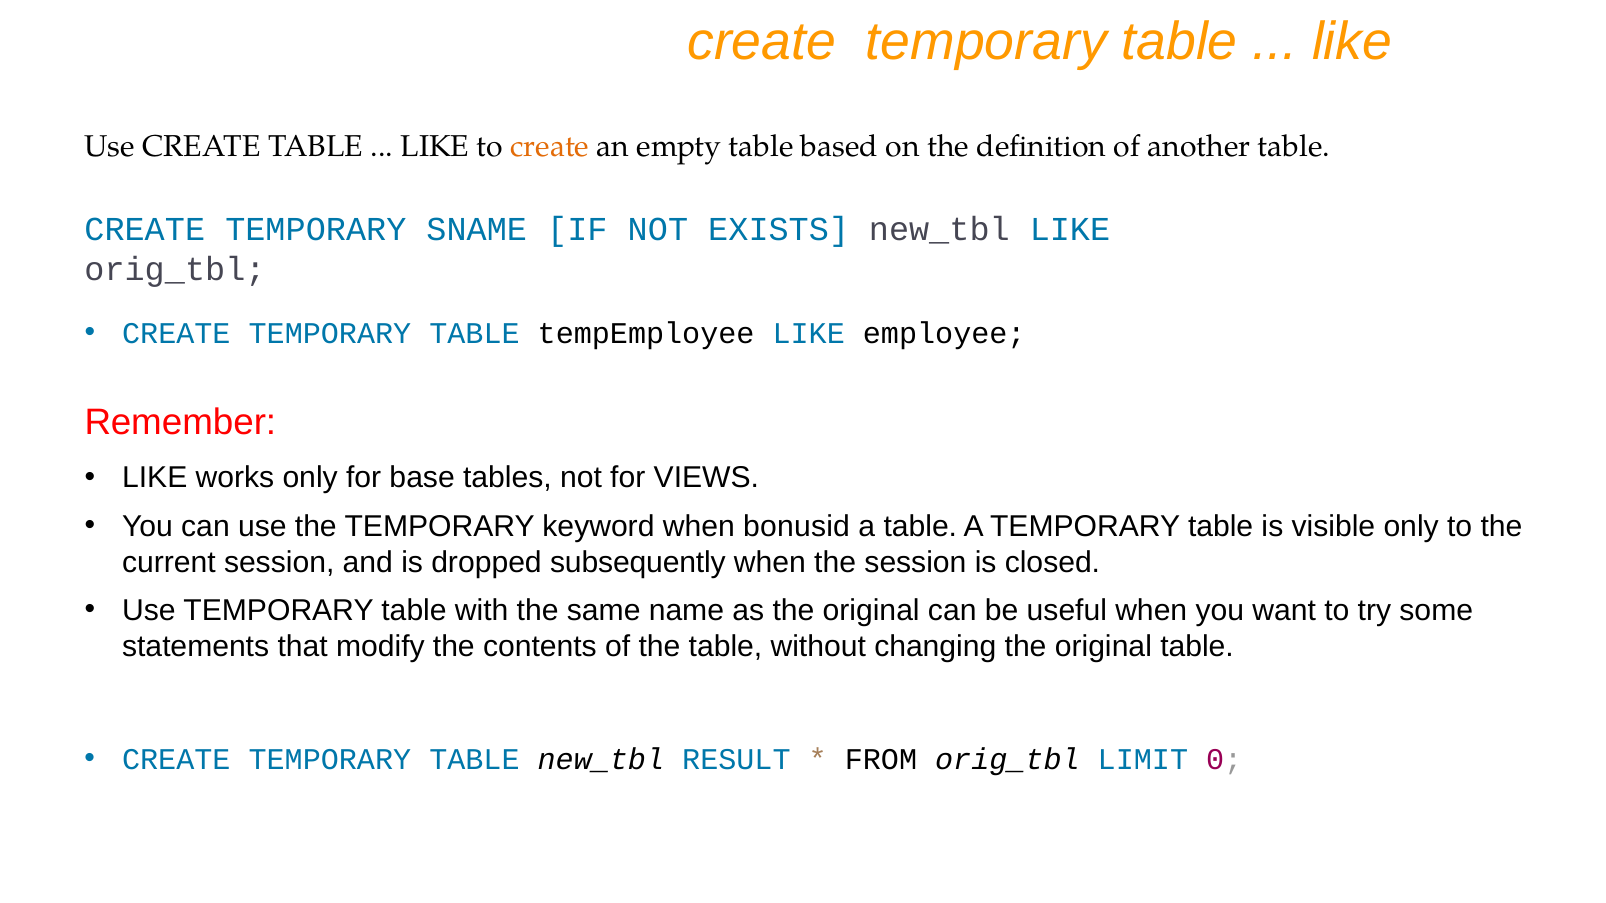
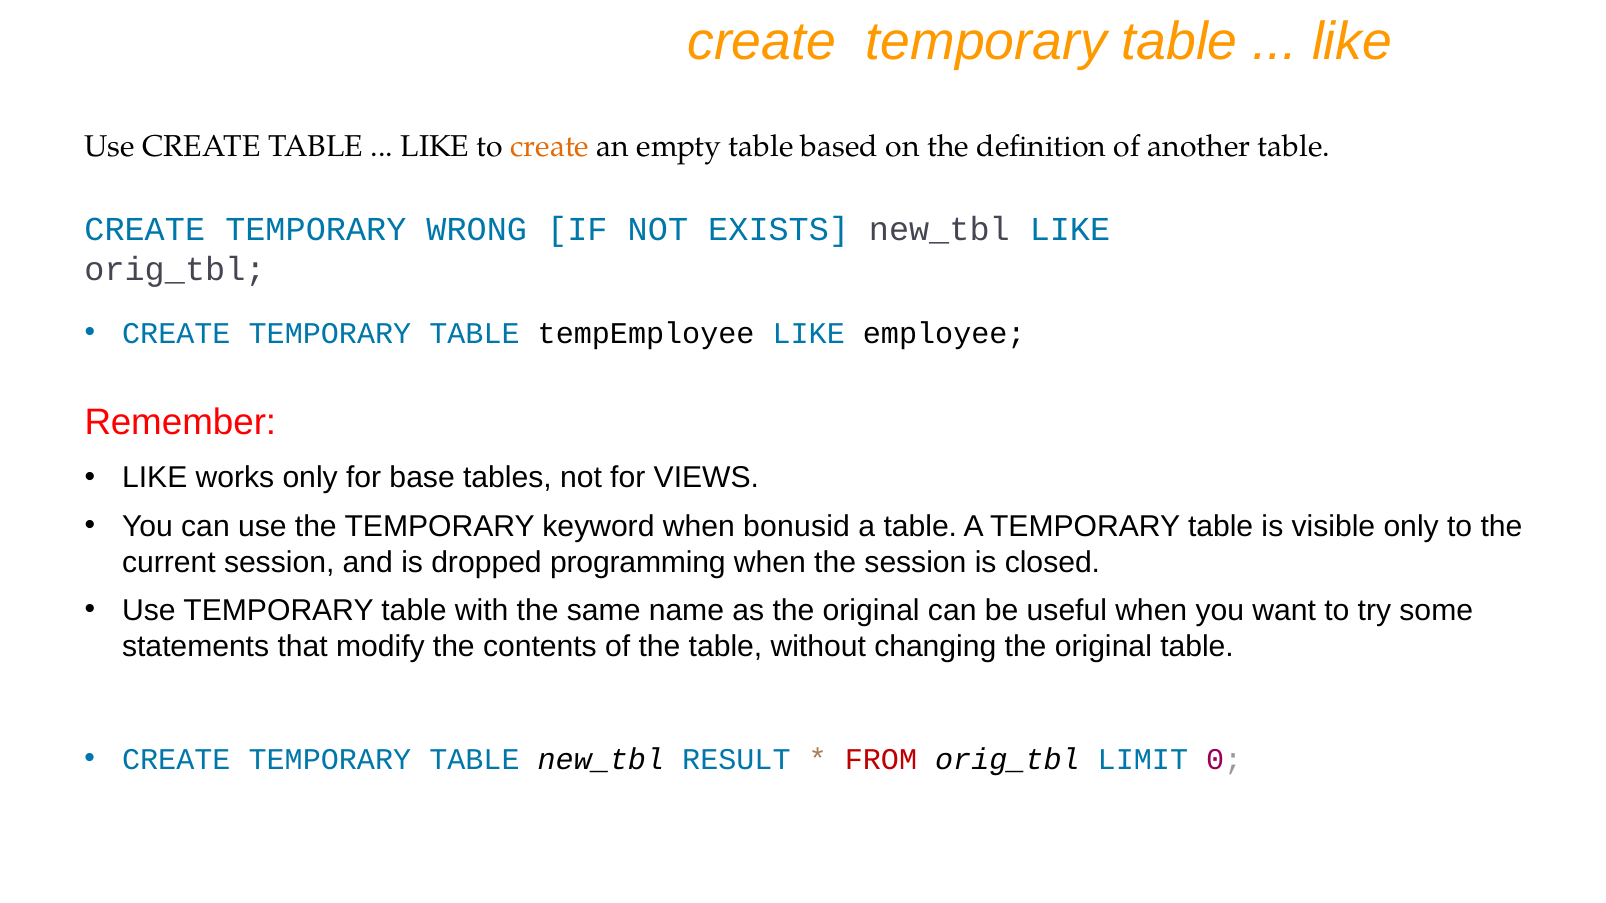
SNAME: SNAME -> WRONG
subsequently: subsequently -> programming
FROM colour: black -> red
